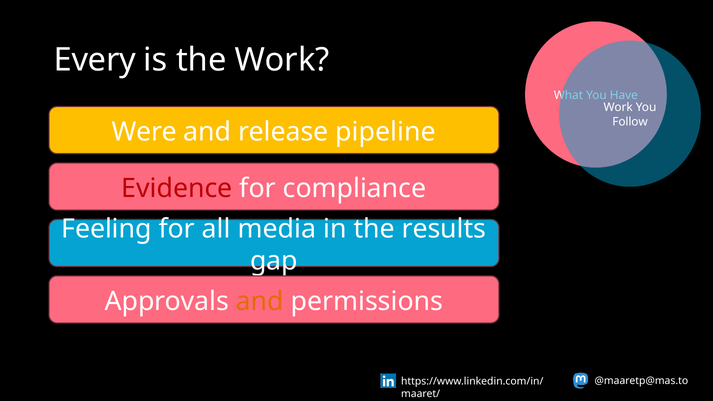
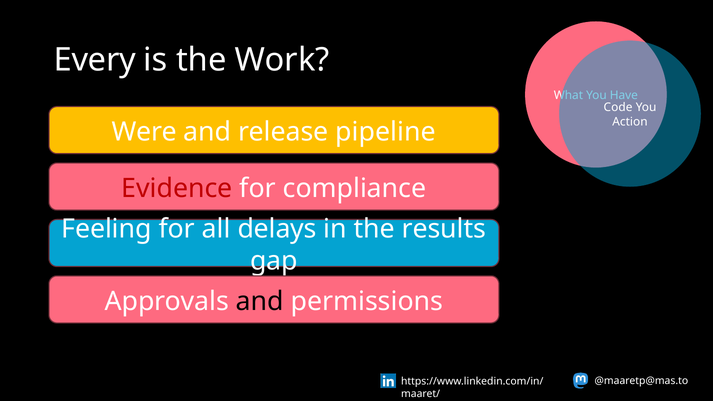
Work at (618, 107): Work -> Code
Follow: Follow -> Action
media: media -> delays
and at (260, 301) colour: orange -> black
